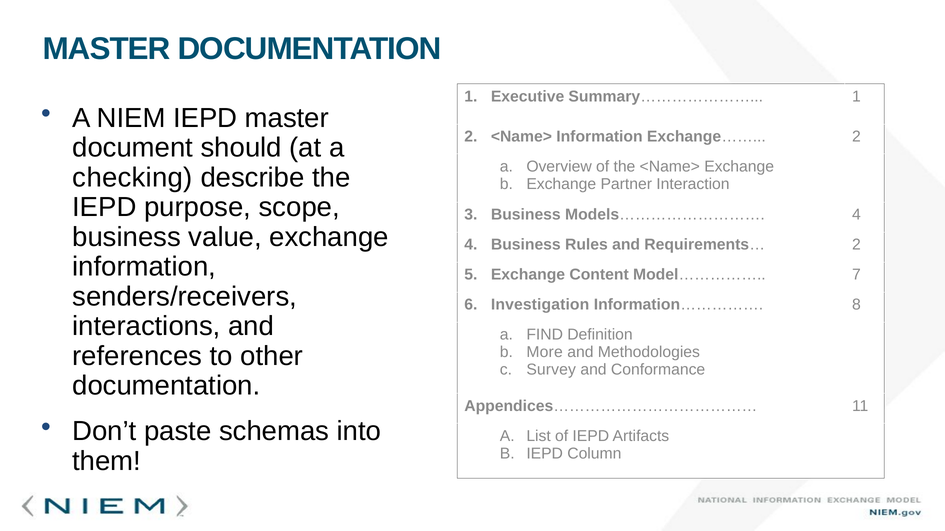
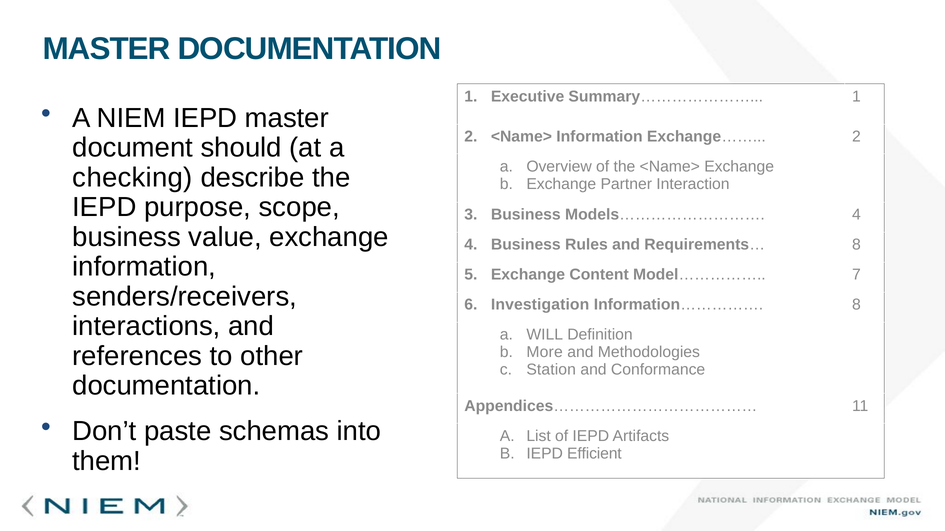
Requirements… 2: 2 -> 8
FIND: FIND -> WILL
Survey: Survey -> Station
Column: Column -> Efficient
